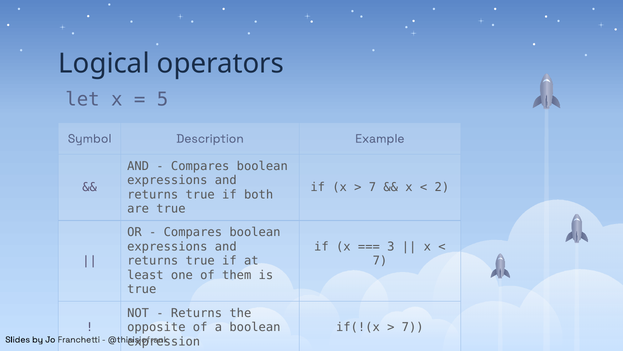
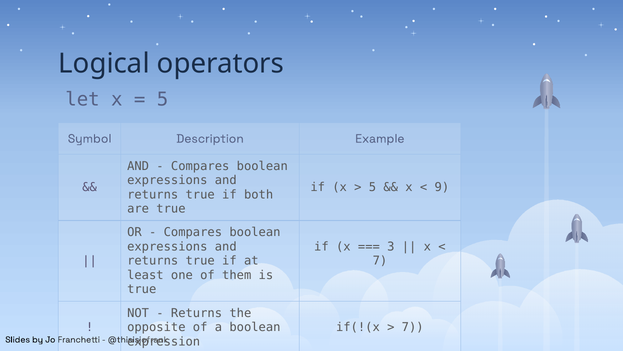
7 at (372, 187): 7 -> 5
2: 2 -> 9
